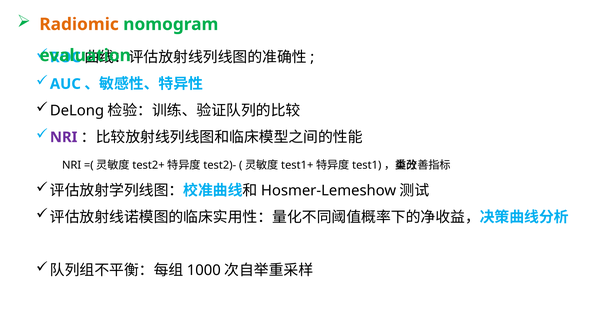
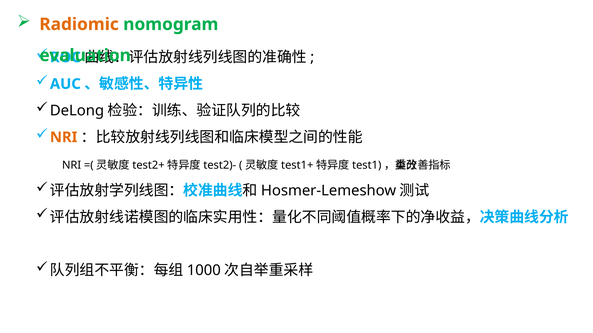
NRI at (64, 137) colour: purple -> orange
